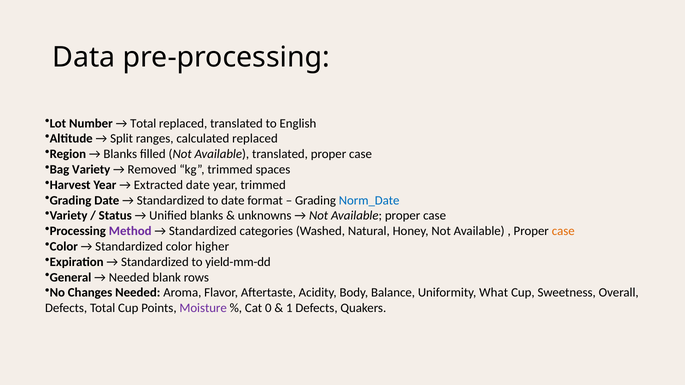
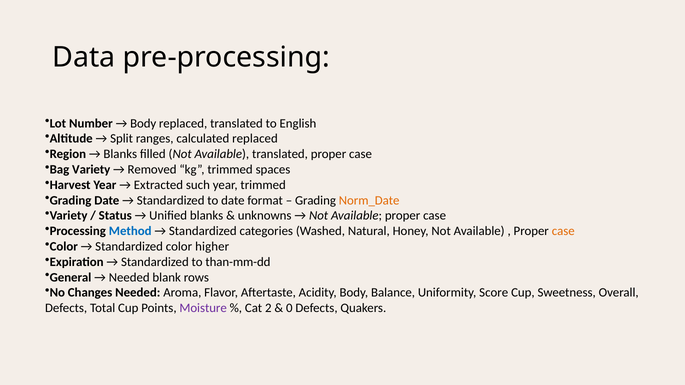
Total at (143, 123): Total -> Body
Extracted date: date -> such
Norm_Date colour: blue -> orange
Method colour: purple -> blue
yield-mm-dd: yield-mm-dd -> than-mm-dd
What: What -> Score
0: 0 -> 2
1: 1 -> 0
